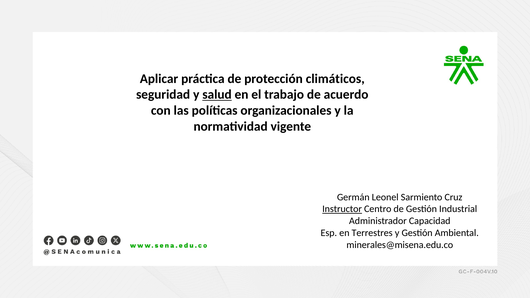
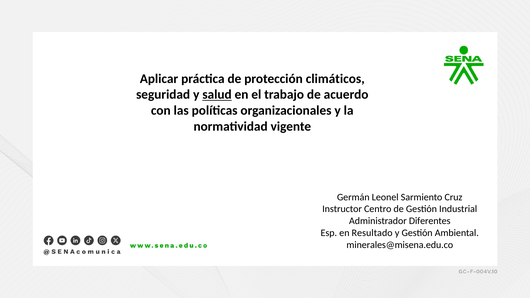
Instructor underline: present -> none
Capacidad: Capacidad -> Diferentes
Terrestres: Terrestres -> Resultado
